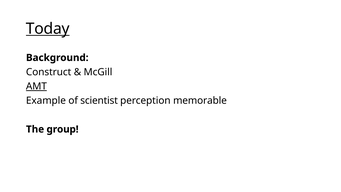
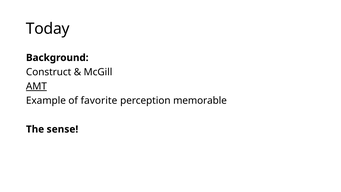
Today underline: present -> none
scientist: scientist -> favorite
group: group -> sense
